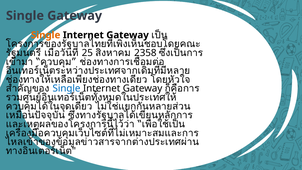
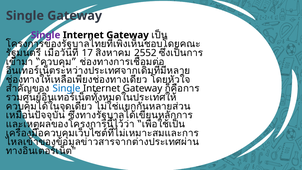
Single at (46, 35) colour: orange -> purple
25: 25 -> 17
2358: 2358 -> 2552
